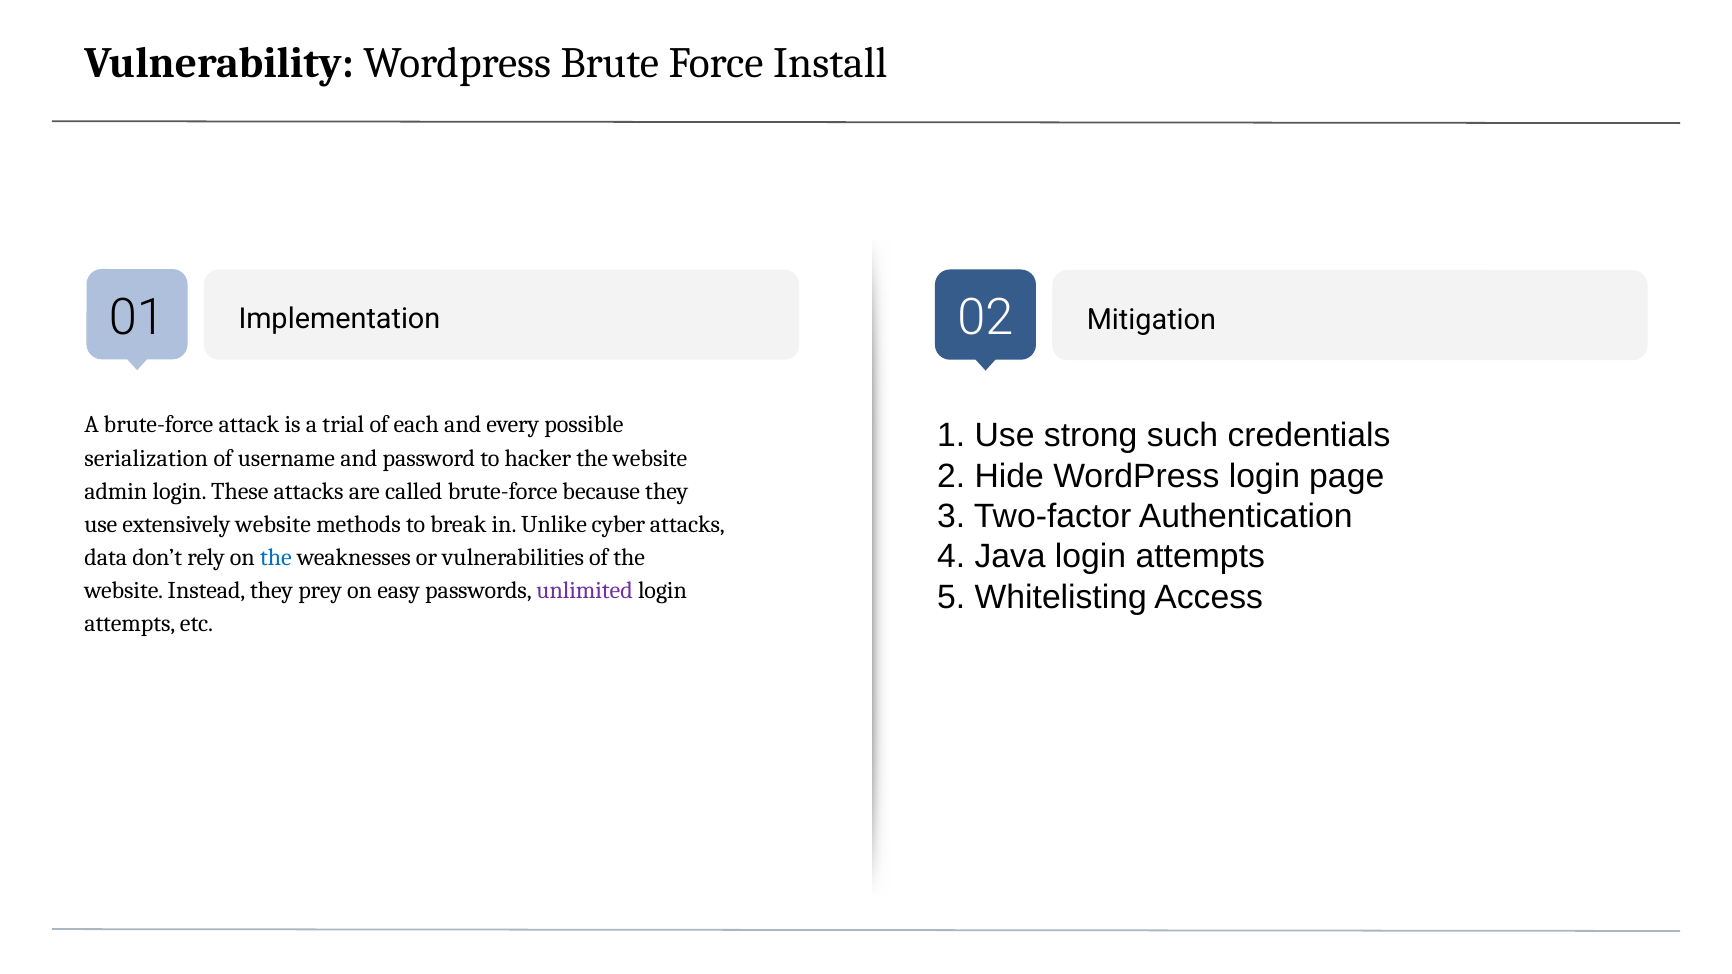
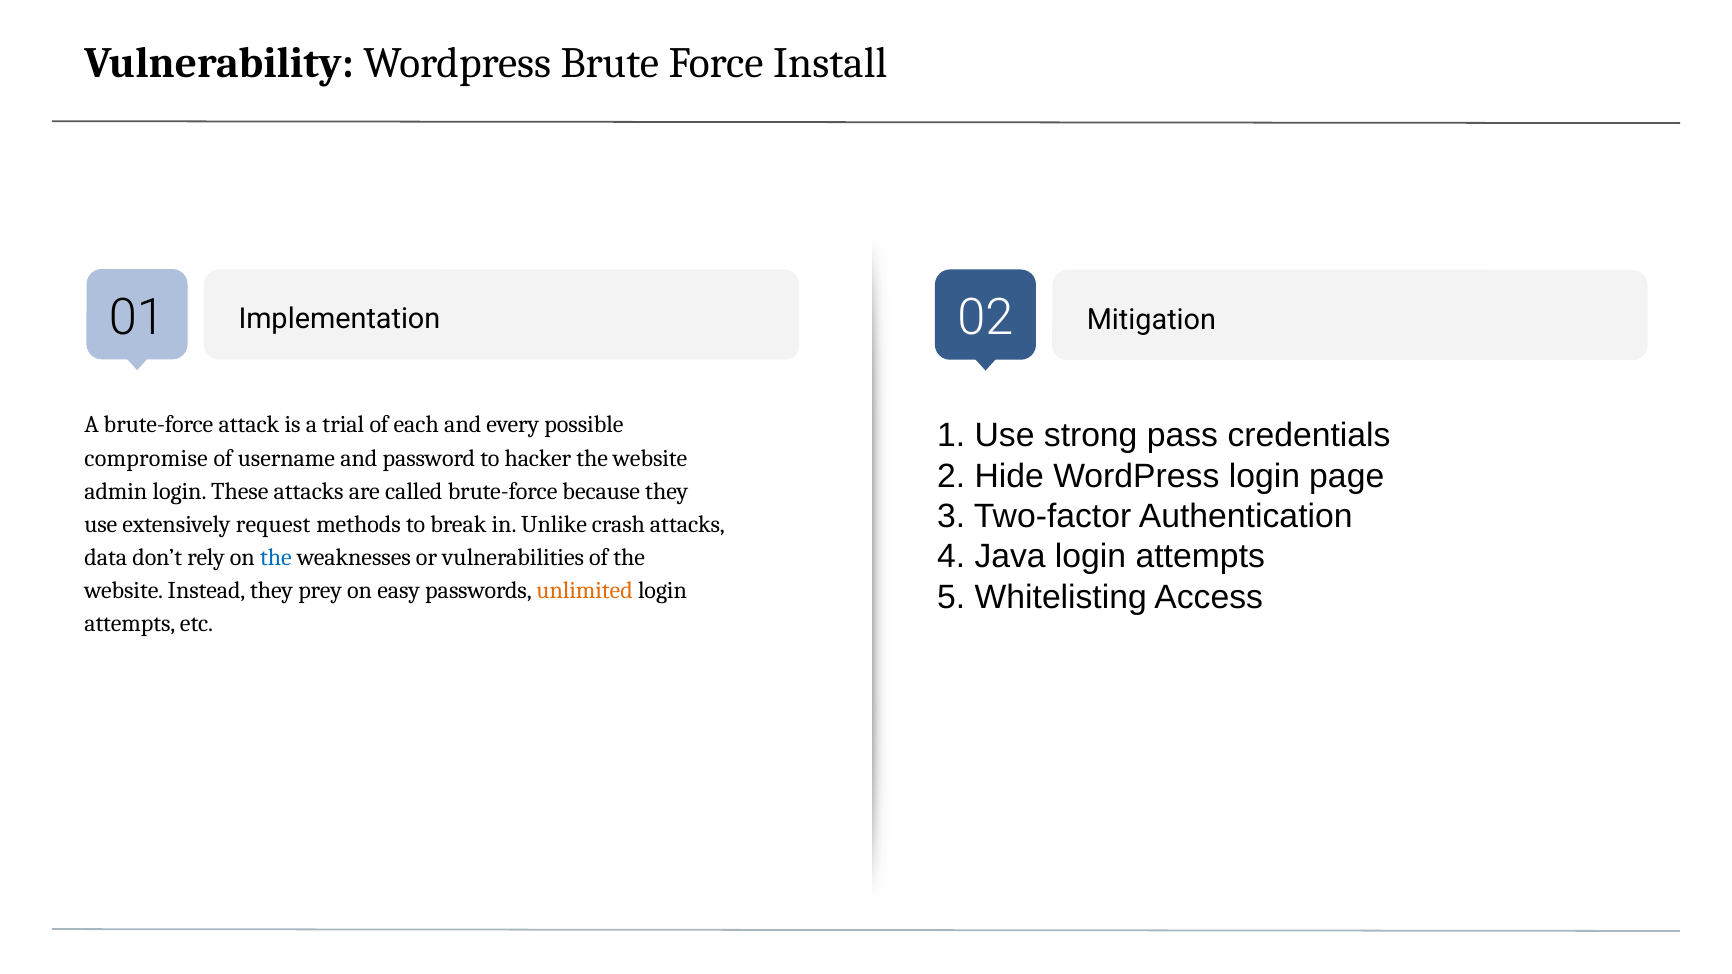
such: such -> pass
serialization: serialization -> compromise
extensively website: website -> request
cyber: cyber -> crash
unlimited colour: purple -> orange
